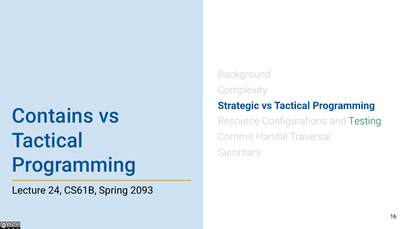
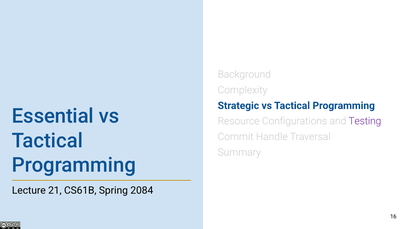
Contains: Contains -> Essential
Testing colour: green -> purple
24: 24 -> 21
2093: 2093 -> 2084
